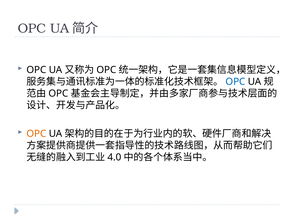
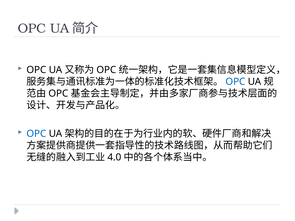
OPC at (36, 134) colour: orange -> blue
